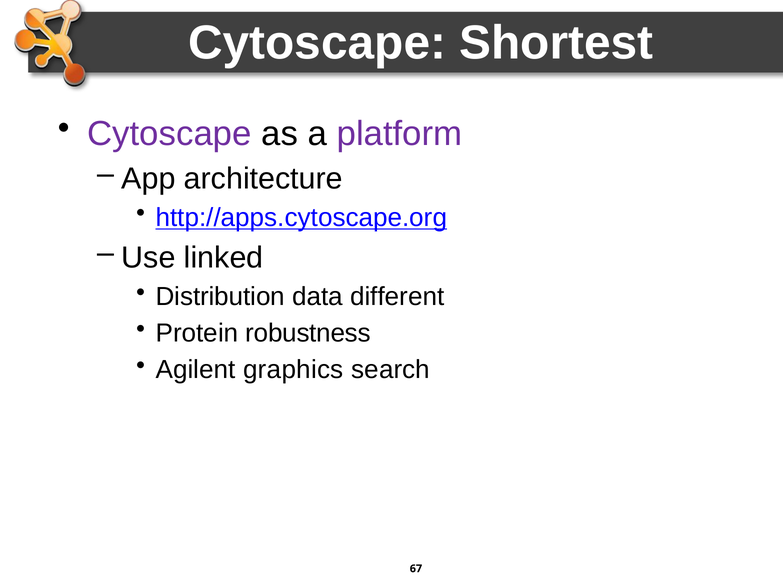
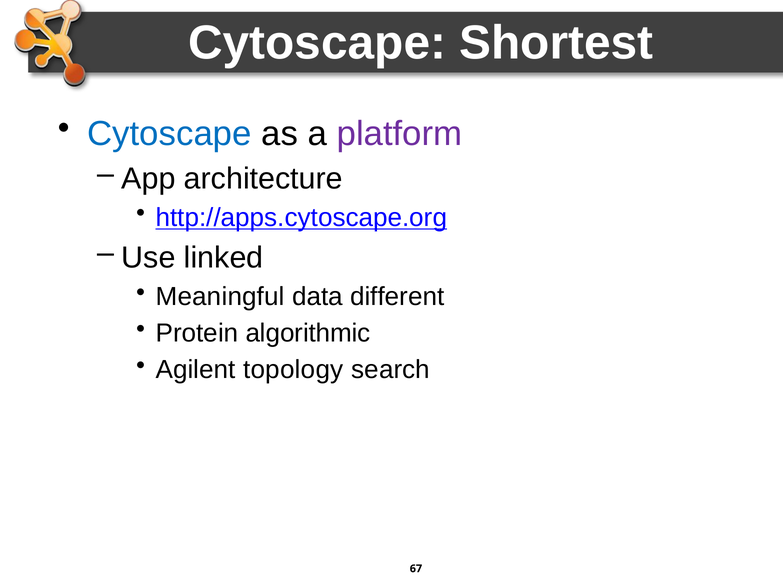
Cytoscape at (169, 134) colour: purple -> blue
Distribution: Distribution -> Meaningful
robustness: robustness -> algorithmic
graphics: graphics -> topology
